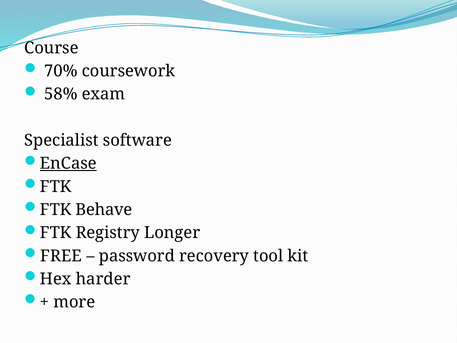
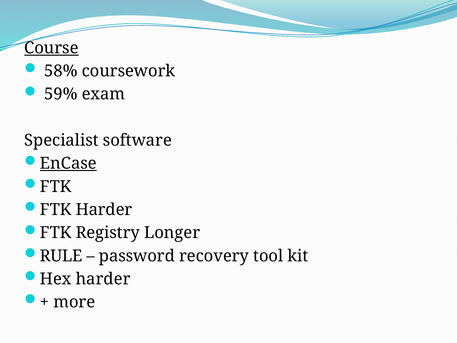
Course underline: none -> present
70%: 70% -> 58%
58%: 58% -> 59%
FTK Behave: Behave -> Harder
FREE: FREE -> RULE
